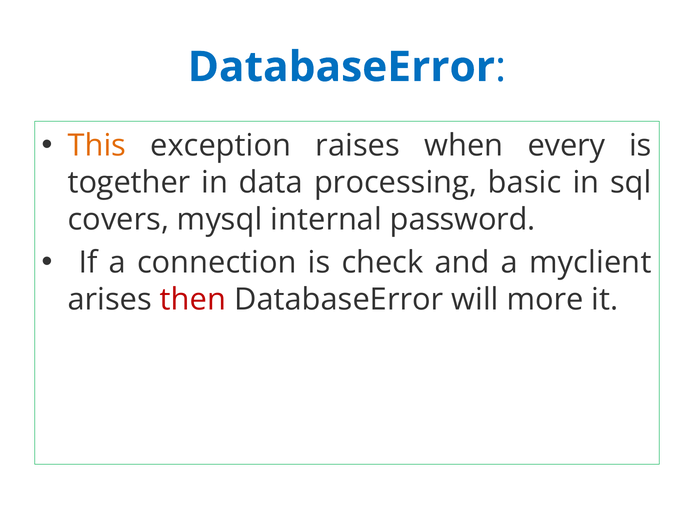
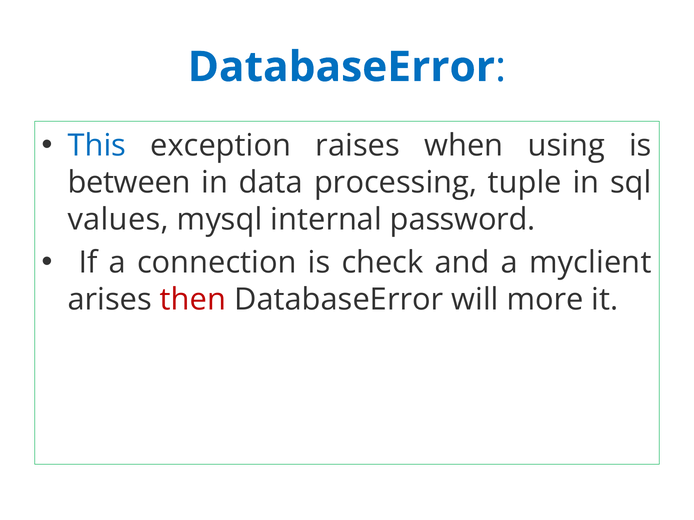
This colour: orange -> blue
every: every -> using
together: together -> between
basic: basic -> tuple
covers: covers -> values
